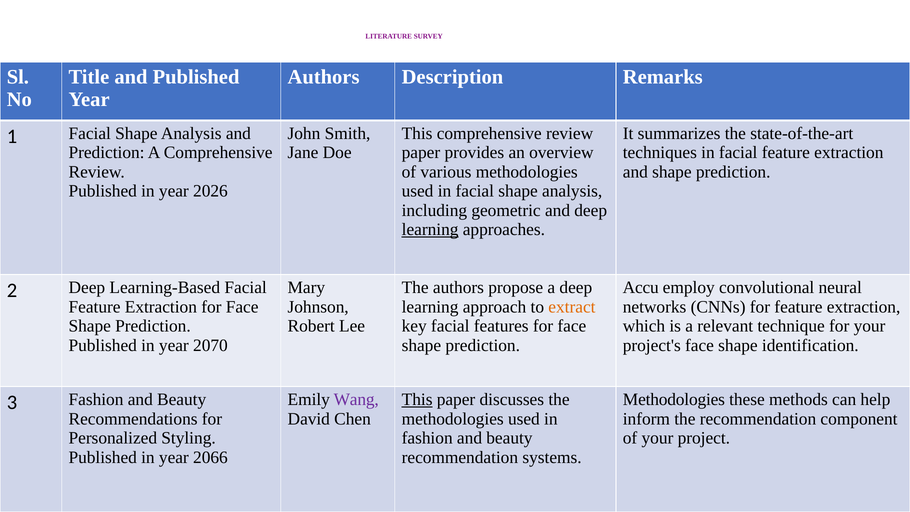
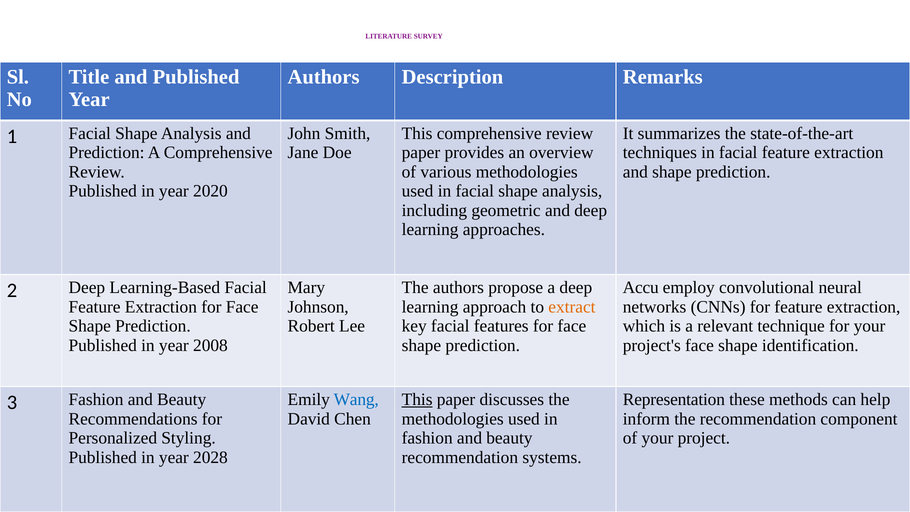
2026: 2026 -> 2020
learning at (430, 230) underline: present -> none
2070: 2070 -> 2008
Wang colour: purple -> blue
Methodologies at (674, 399): Methodologies -> Representation
2066: 2066 -> 2028
